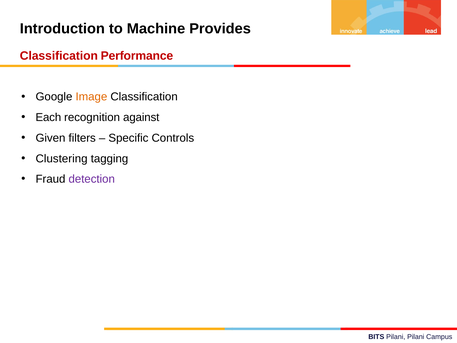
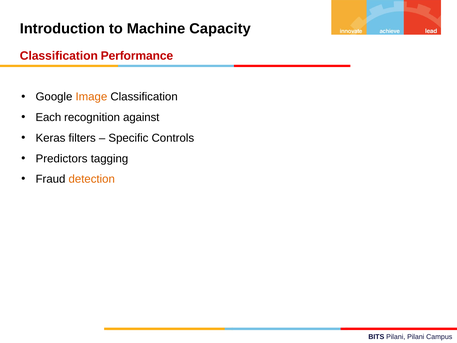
Provides: Provides -> Capacity
Given: Given -> Keras
Clustering: Clustering -> Predictors
detection colour: purple -> orange
